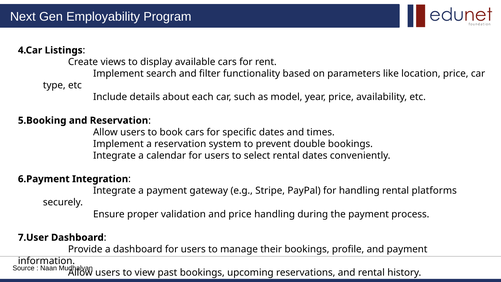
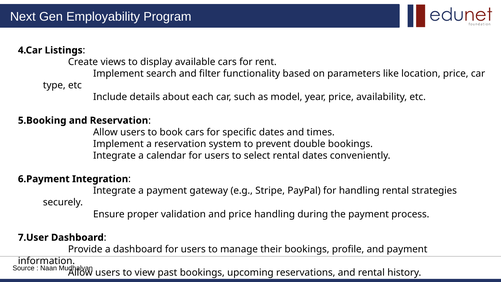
platforms: platforms -> strategies
